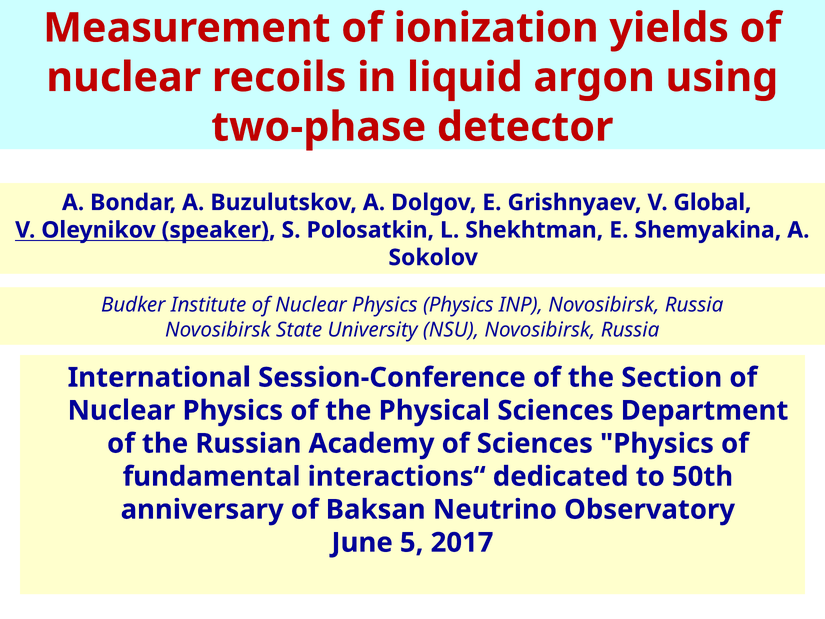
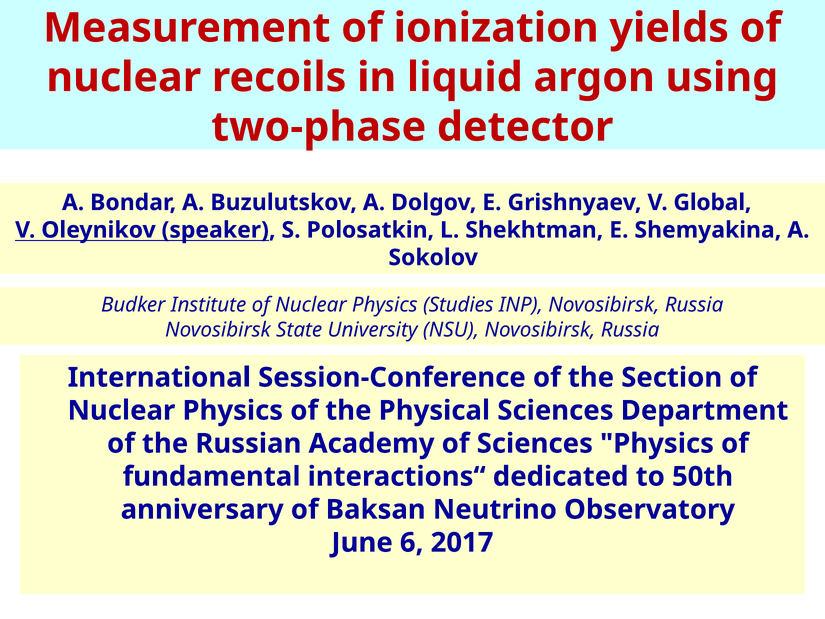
Physics Physics: Physics -> Studies
5: 5 -> 6
